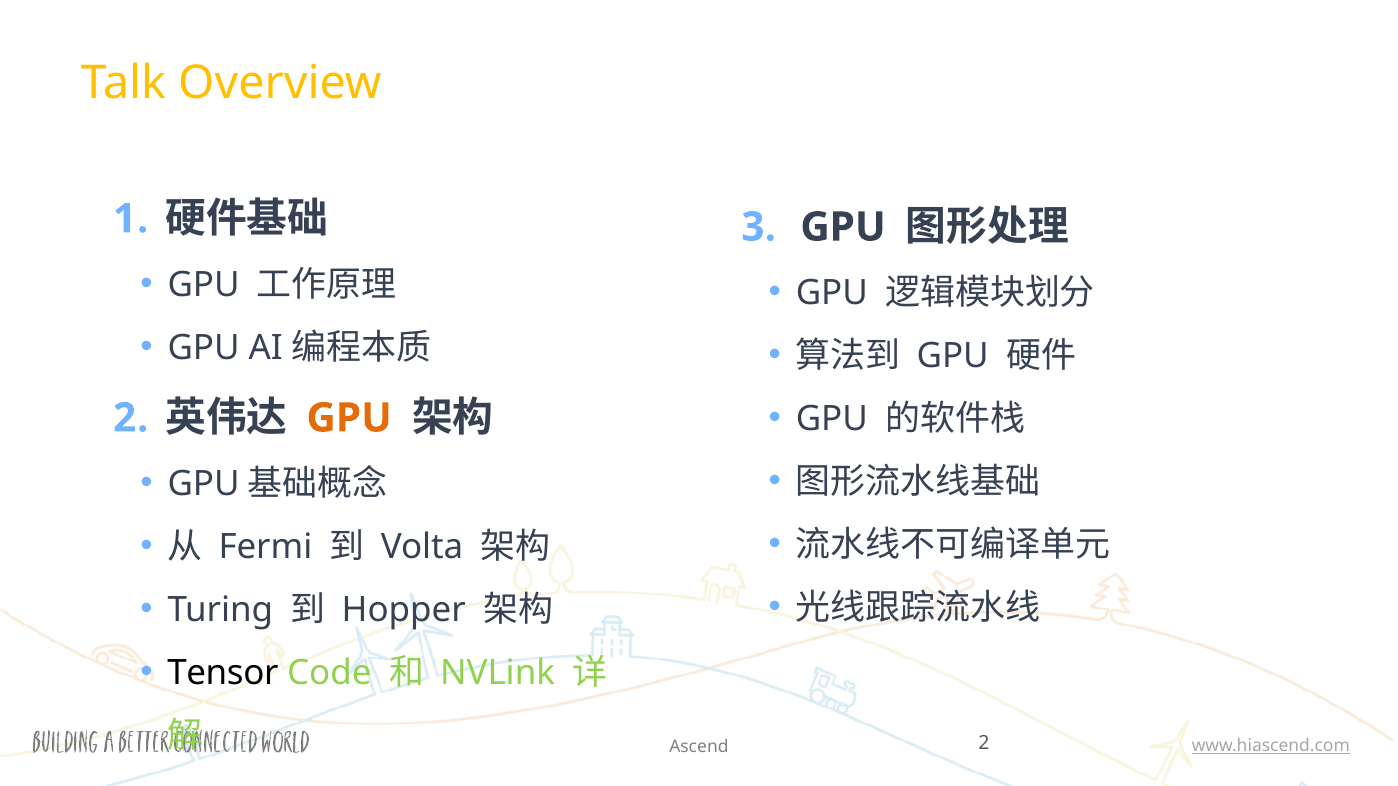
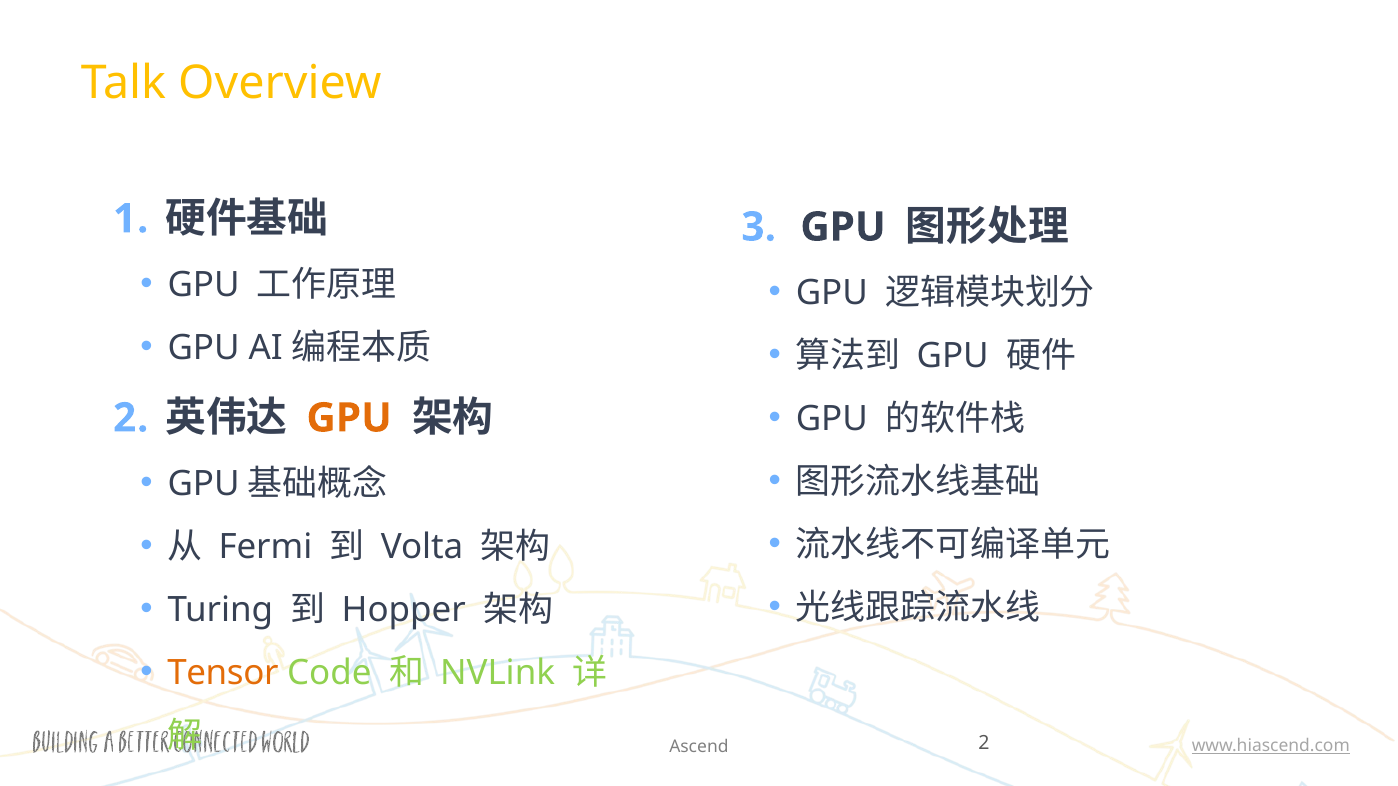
Tensor colour: black -> orange
